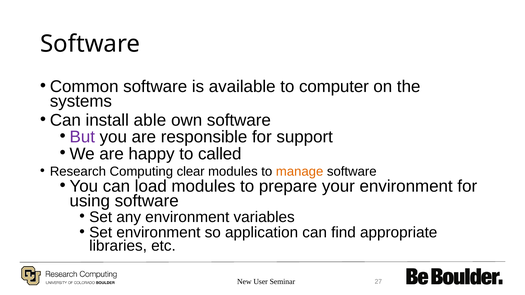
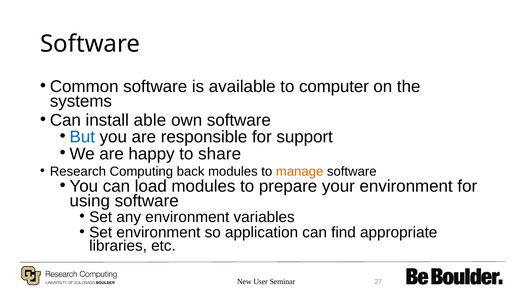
But colour: purple -> blue
called: called -> share
clear: clear -> back
